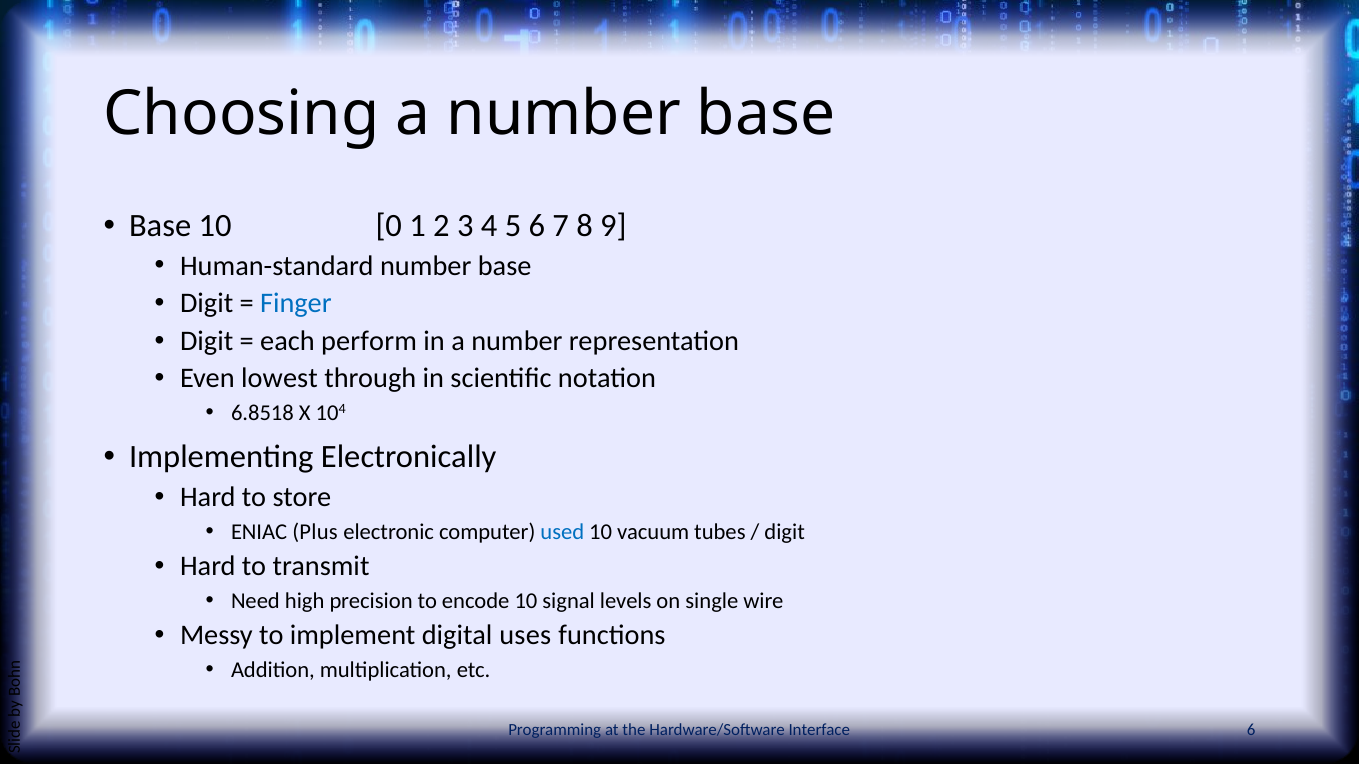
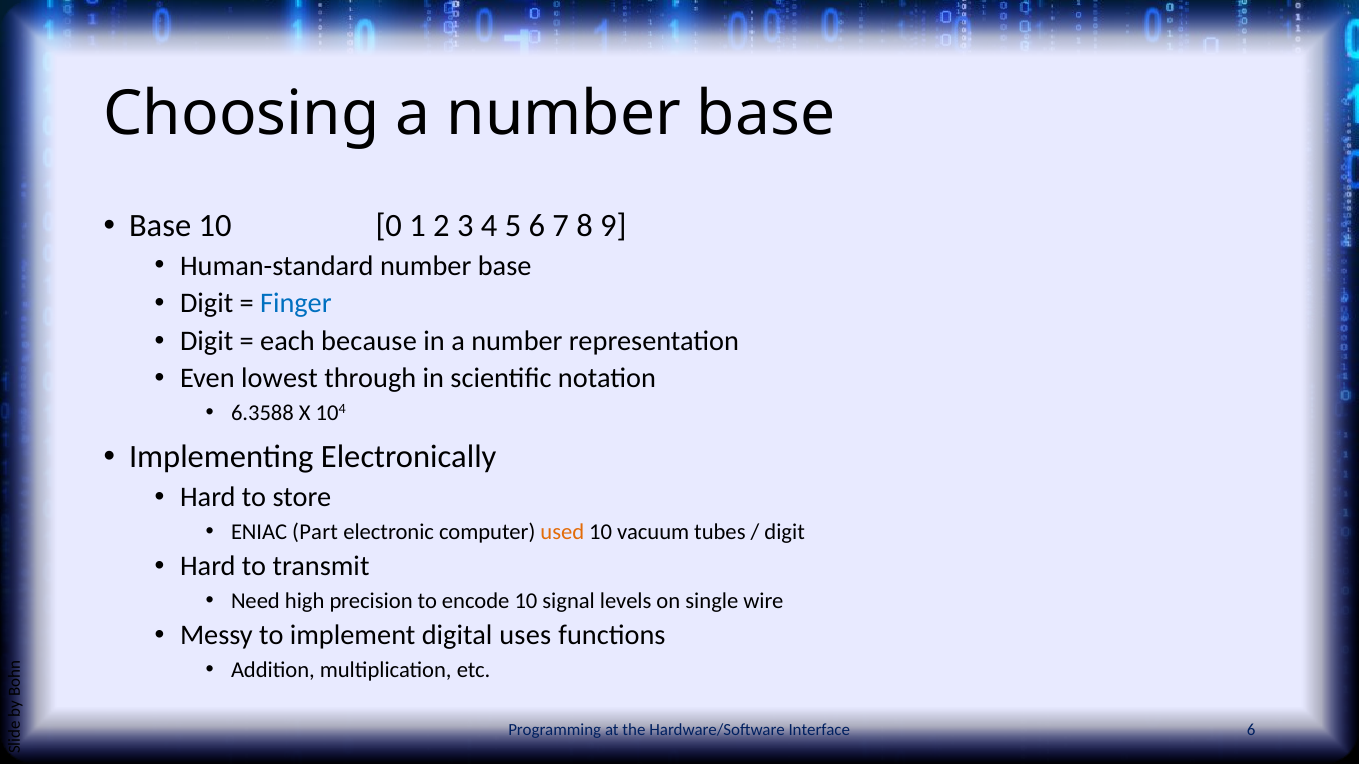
perform: perform -> because
6.8518: 6.8518 -> 6.3588
Plus: Plus -> Part
used colour: blue -> orange
